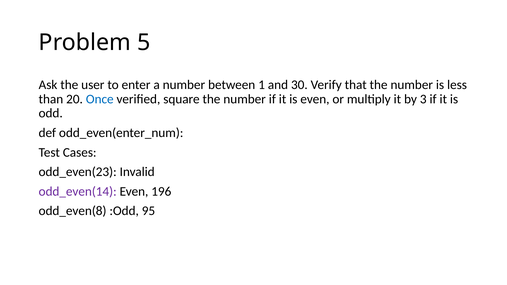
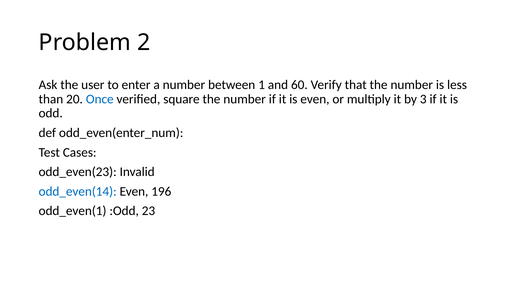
5: 5 -> 2
30: 30 -> 60
odd_even(14 colour: purple -> blue
odd_even(8: odd_even(8 -> odd_even(1
95: 95 -> 23
